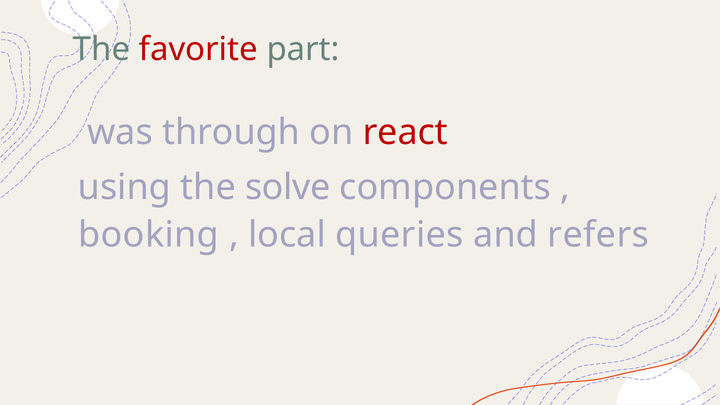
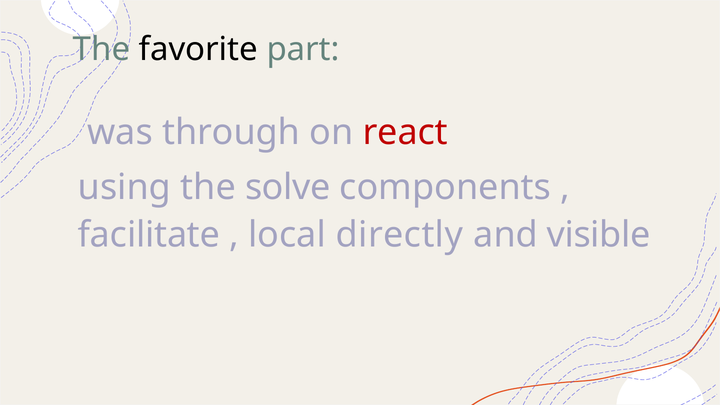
favorite colour: red -> black
booking: booking -> facilitate
queries: queries -> directly
refers: refers -> visible
